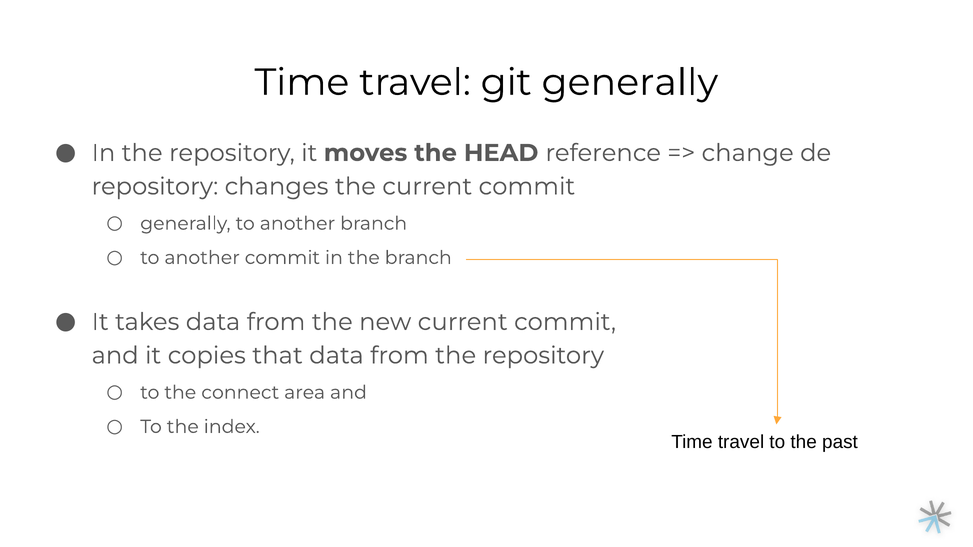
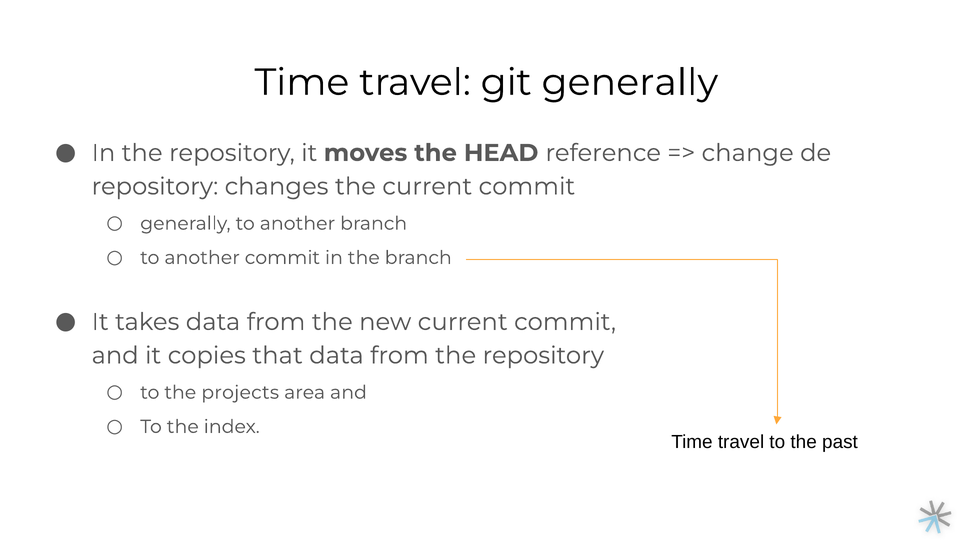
connect: connect -> projects
